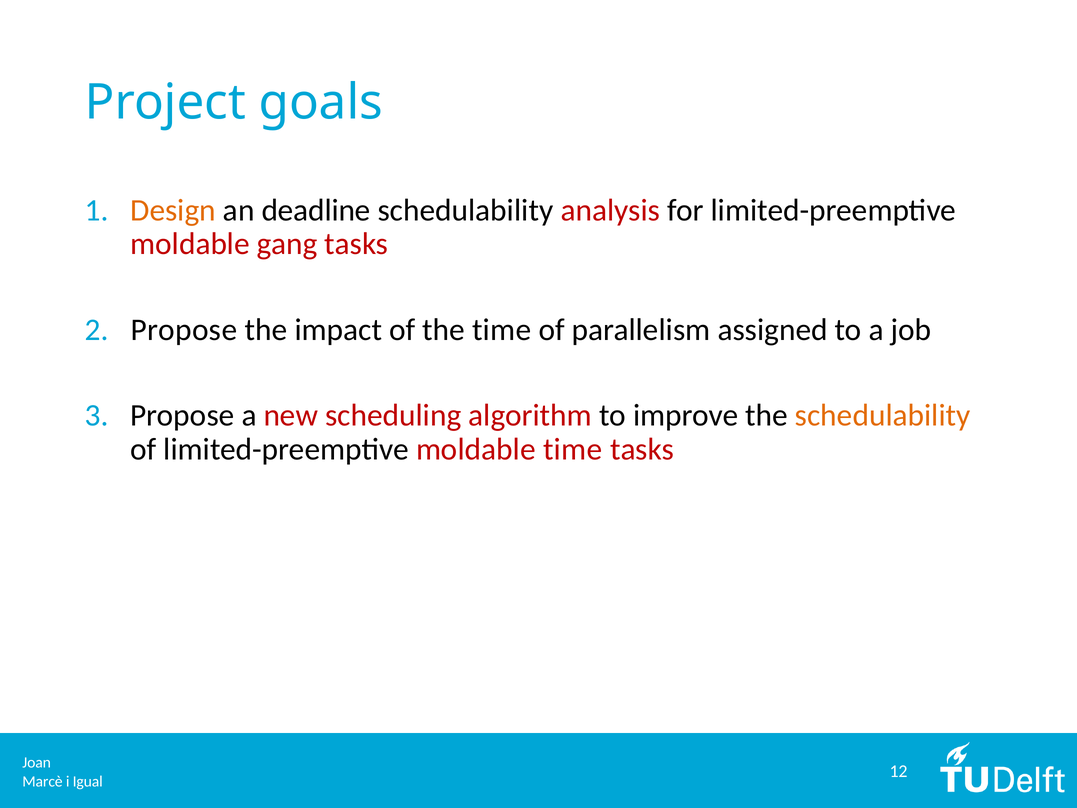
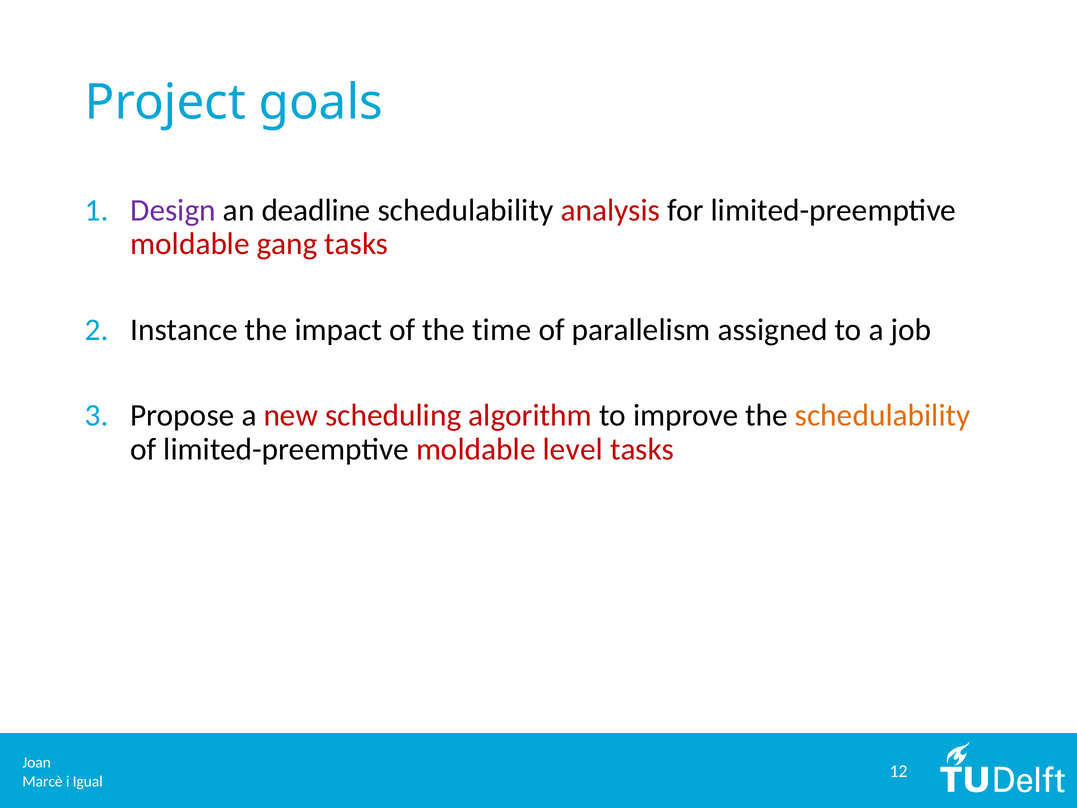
Design colour: orange -> purple
Propose at (184, 330): Propose -> Instance
moldable time: time -> level
